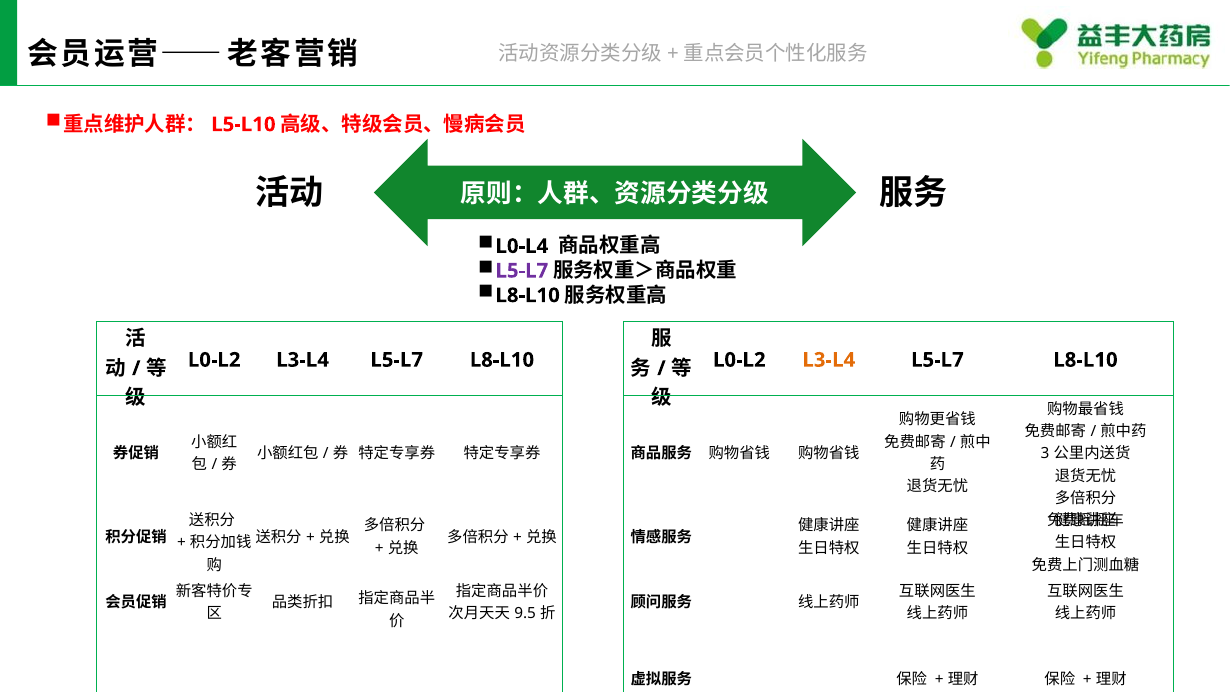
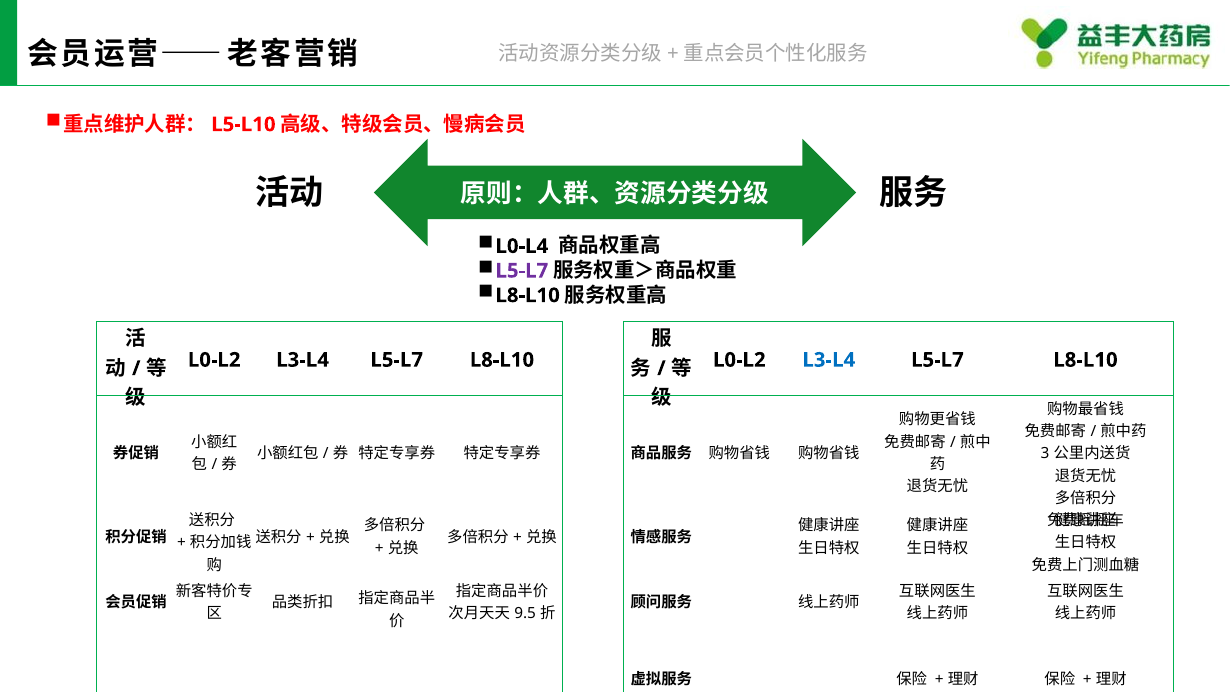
L3-L4 at (829, 360) colour: orange -> blue
